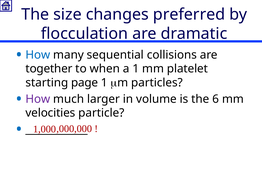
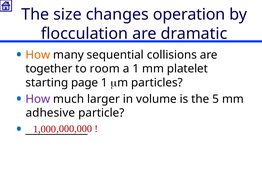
preferred: preferred -> operation
How at (38, 55) colour: blue -> orange
when: when -> room
6: 6 -> 5
velocities: velocities -> adhesive
